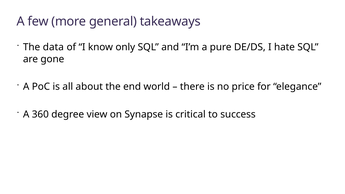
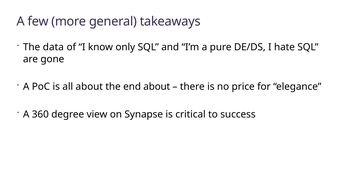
end world: world -> about
